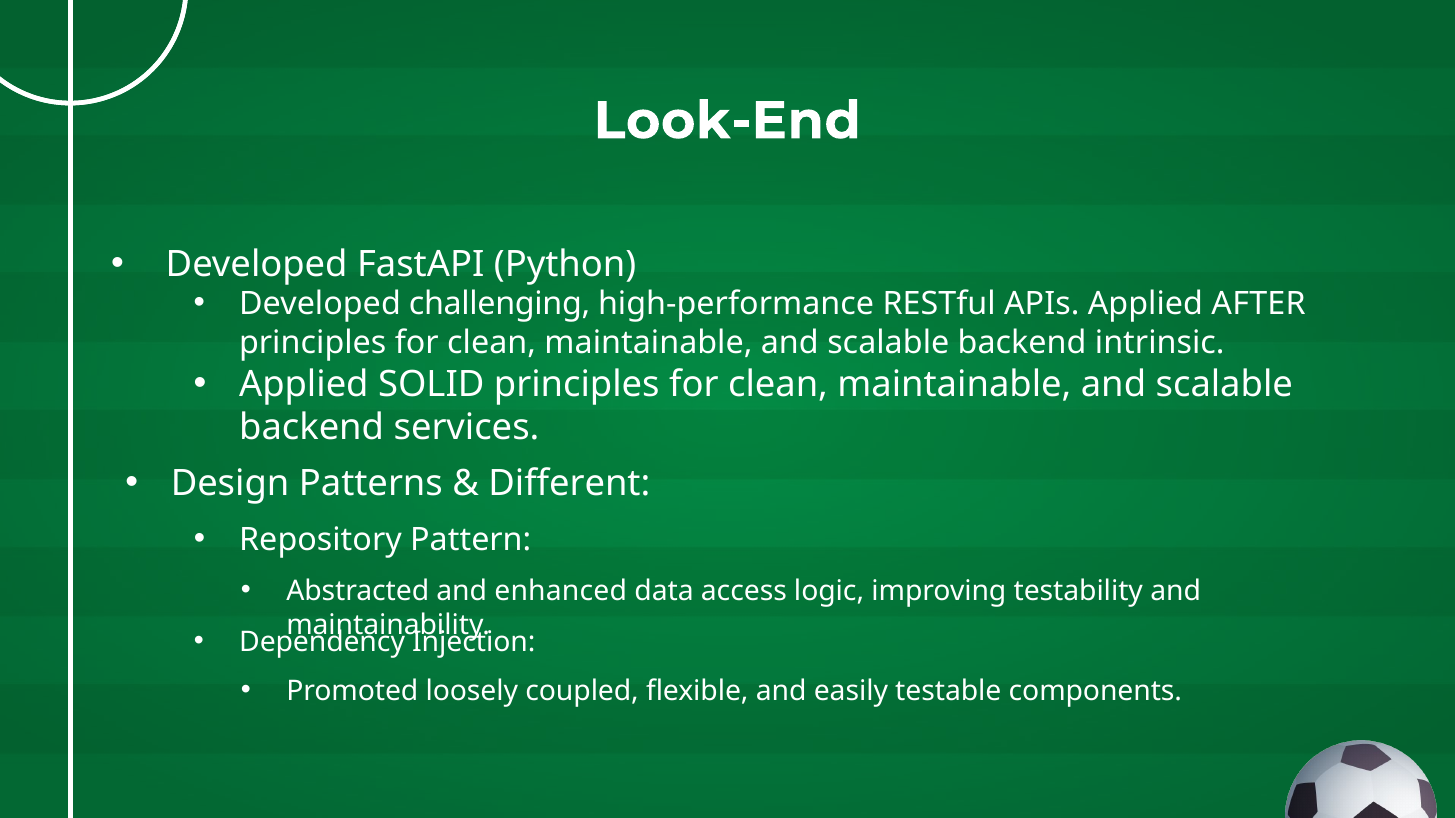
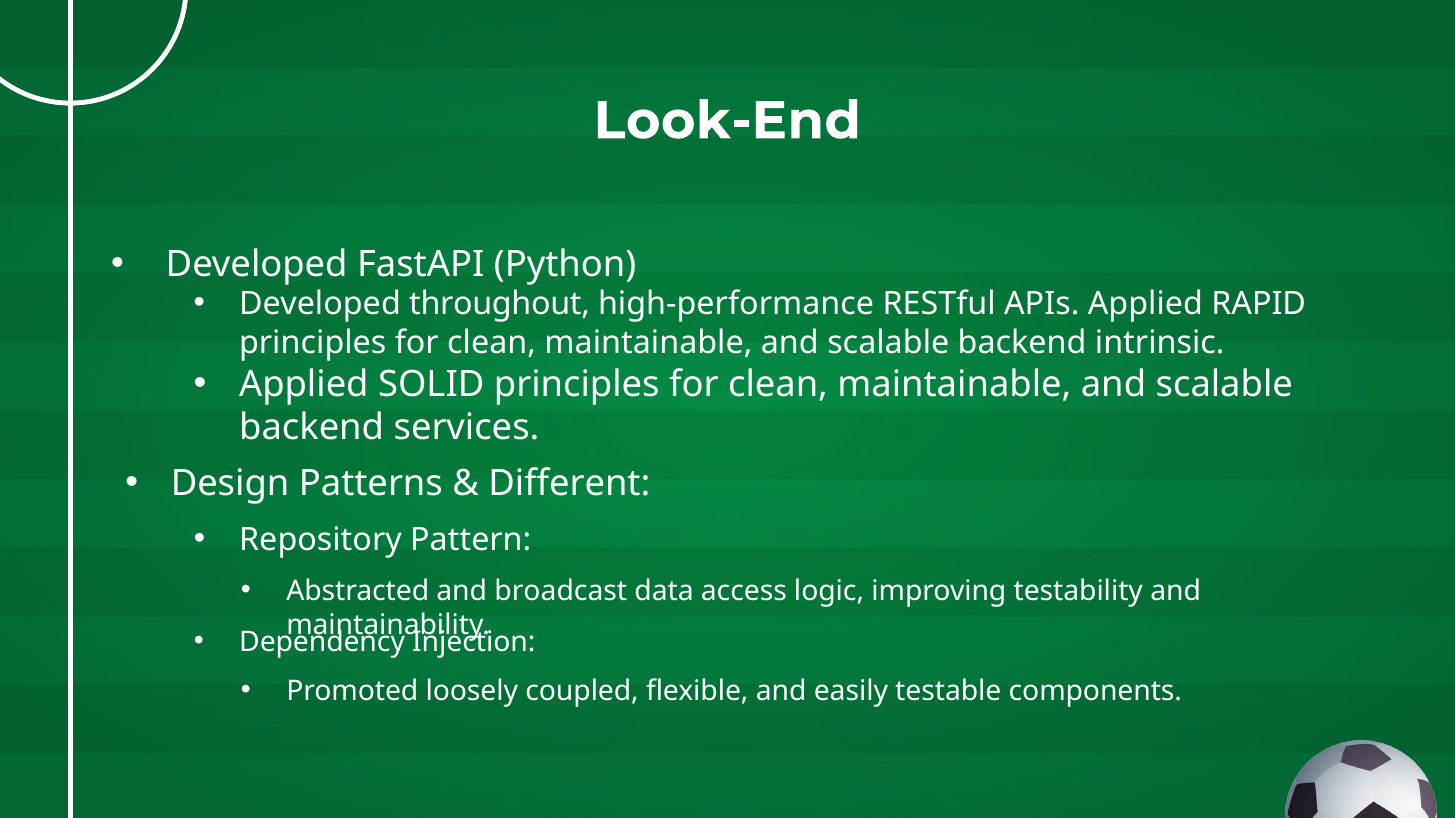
challenging: challenging -> throughout
AFTER: AFTER -> RAPID
enhanced: enhanced -> broadcast
